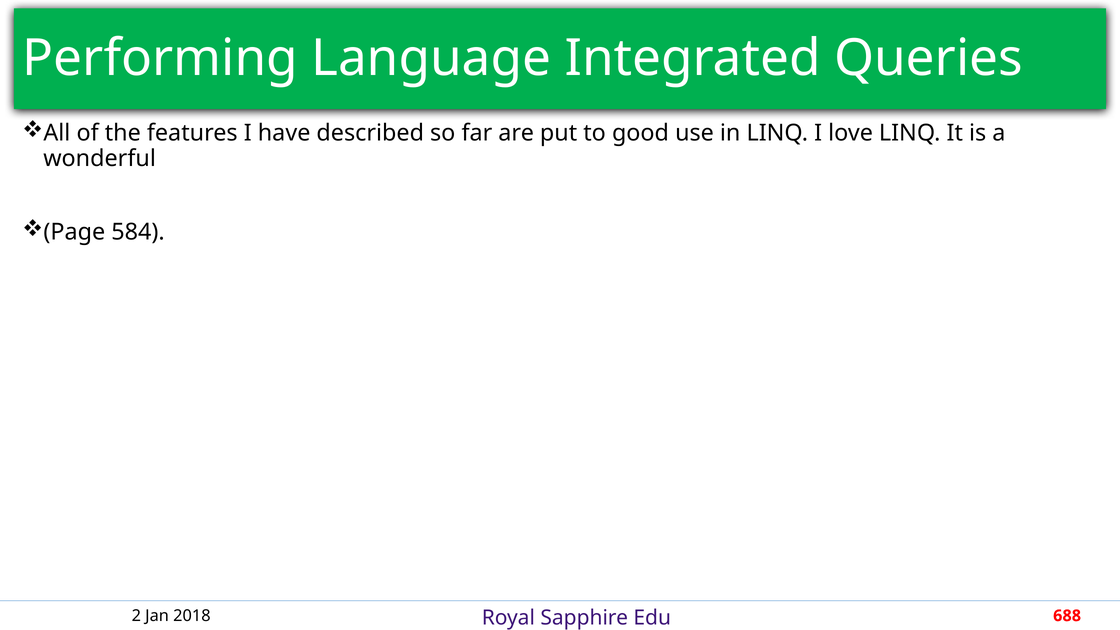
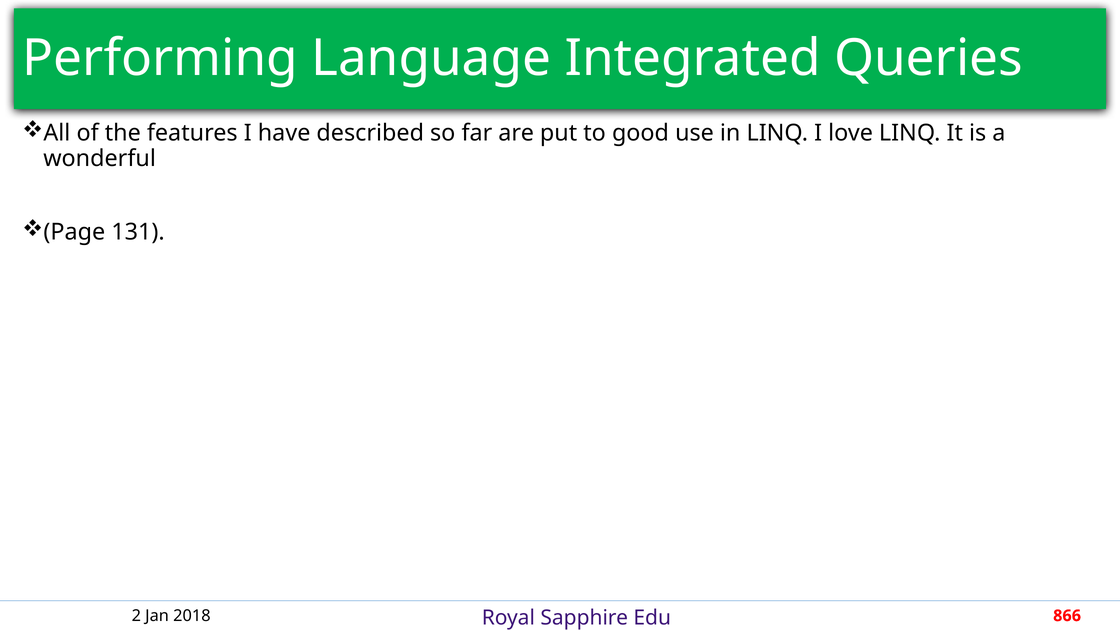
584: 584 -> 131
688: 688 -> 866
